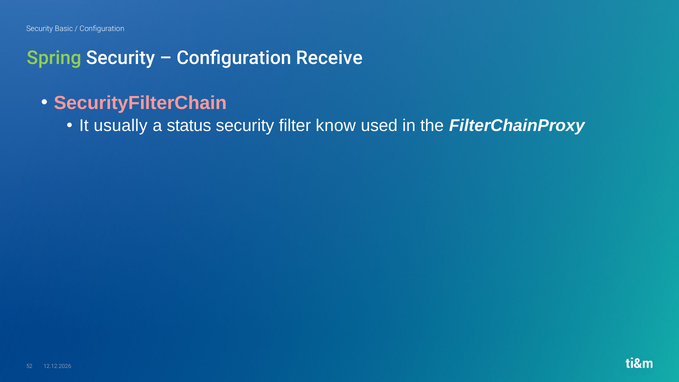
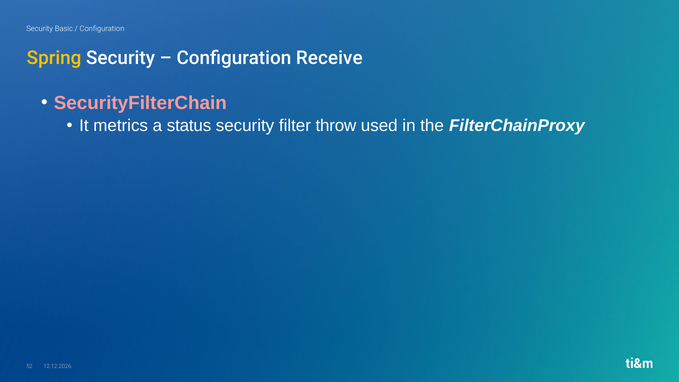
Spring colour: light green -> yellow
usually: usually -> metrics
know: know -> throw
